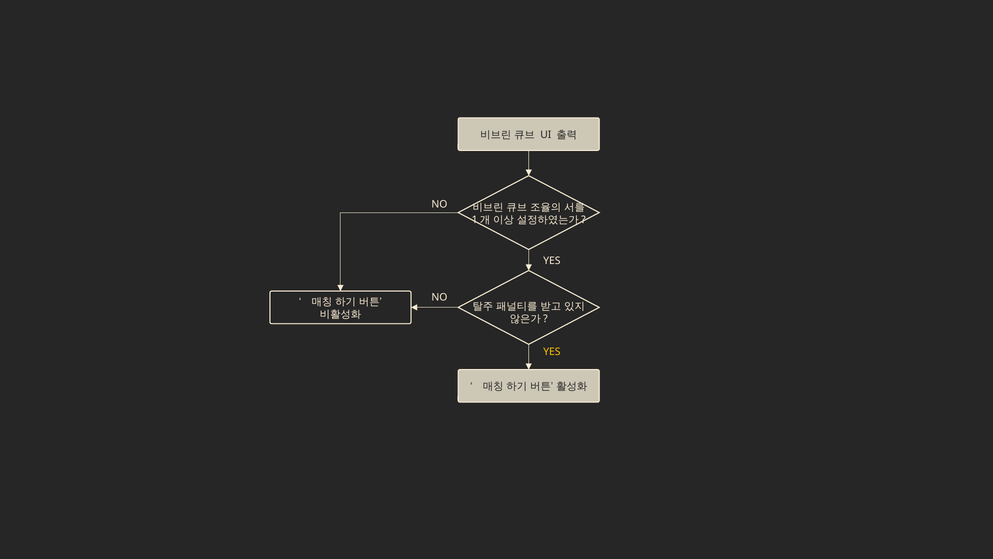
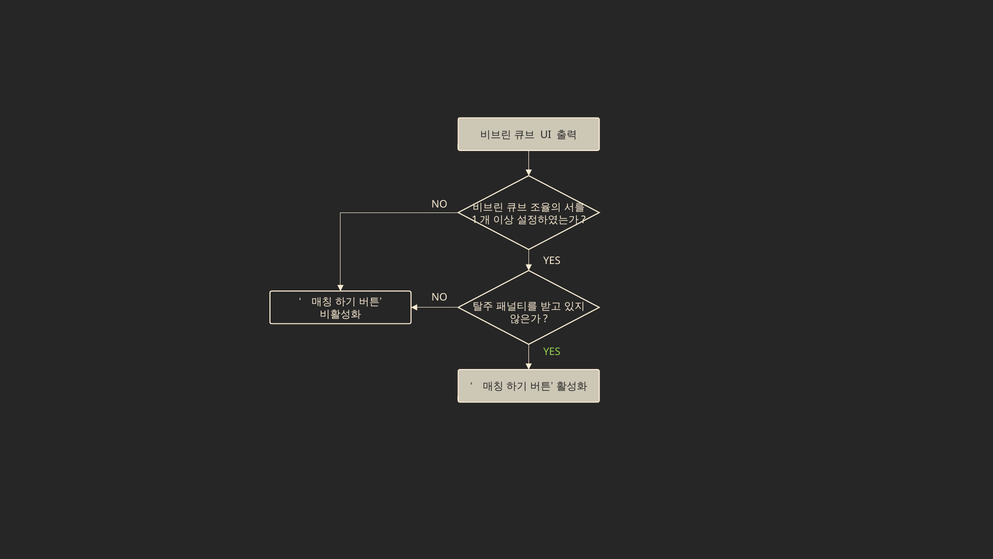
YES at (552, 352) colour: yellow -> light green
